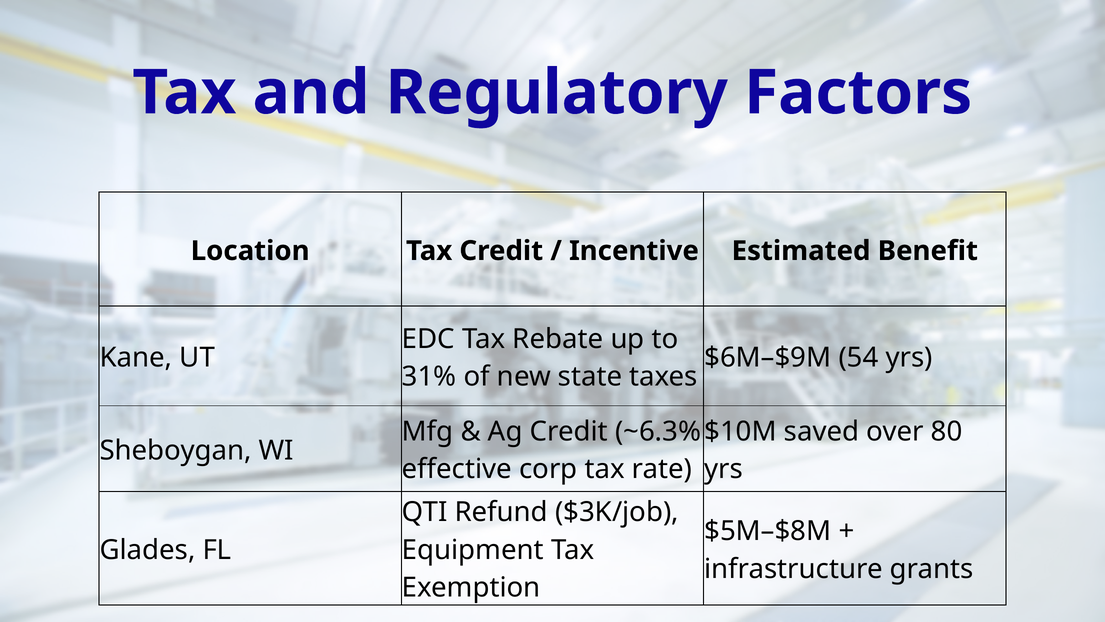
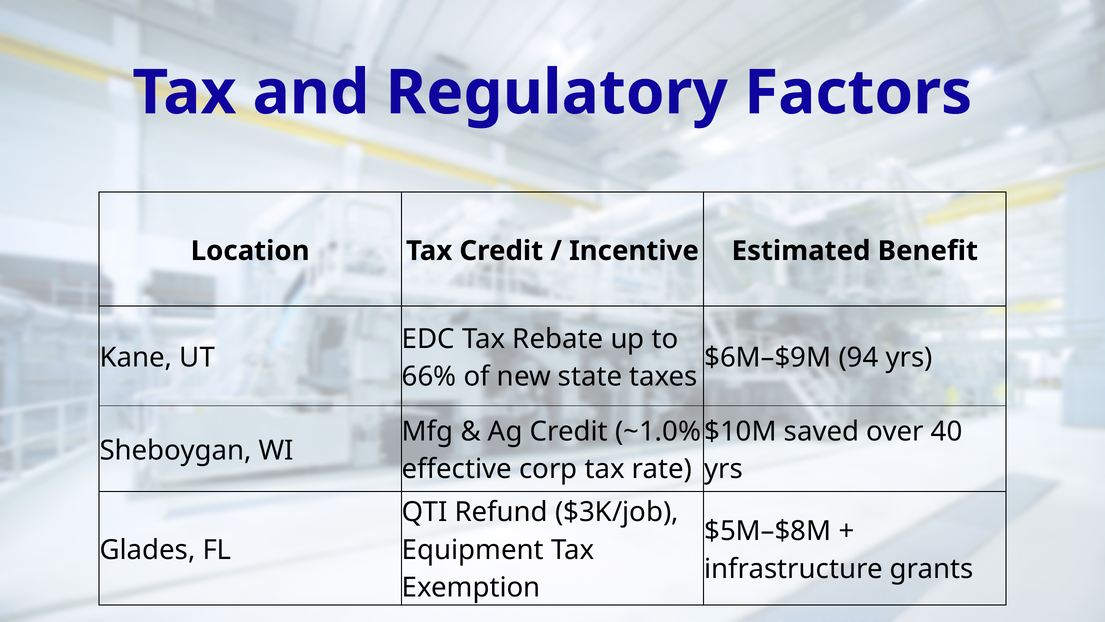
54: 54 -> 94
31%: 31% -> 66%
~6.3%: ~6.3% -> ~1.0%
80: 80 -> 40
